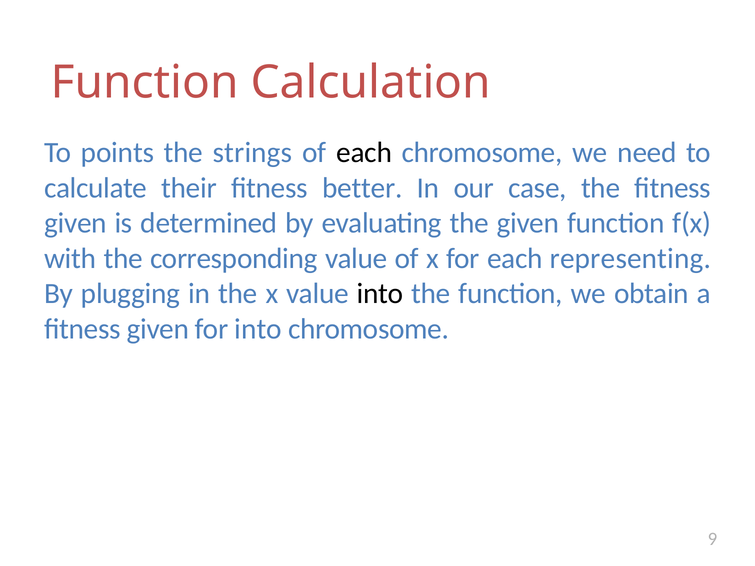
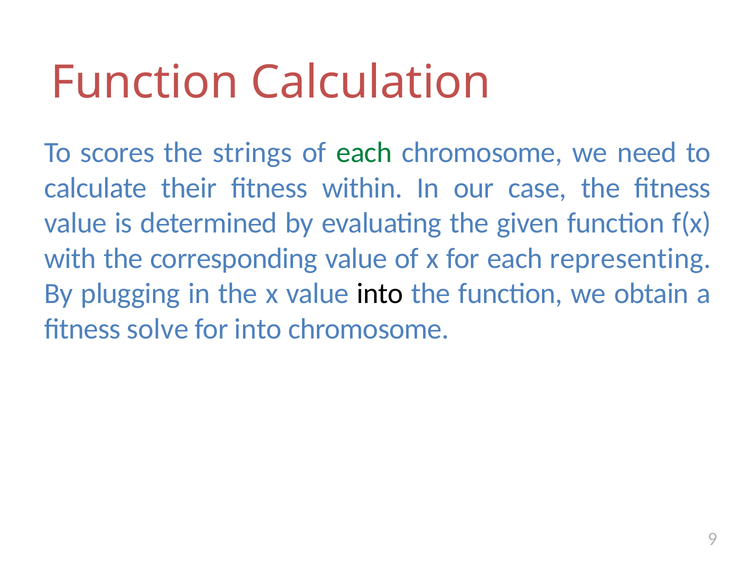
points: points -> scores
each at (364, 153) colour: black -> green
better: better -> within
given at (75, 223): given -> value
given at (158, 329): given -> solve
